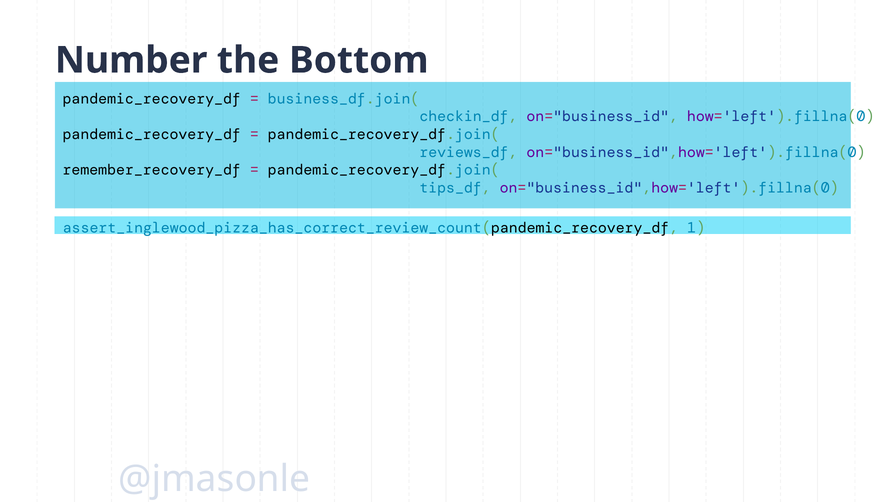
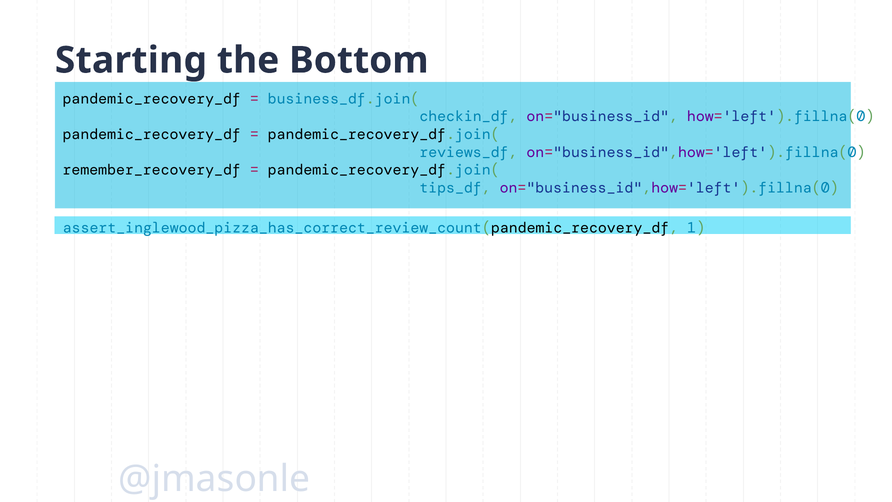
Number: Number -> Starting
